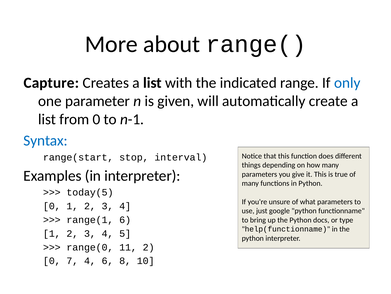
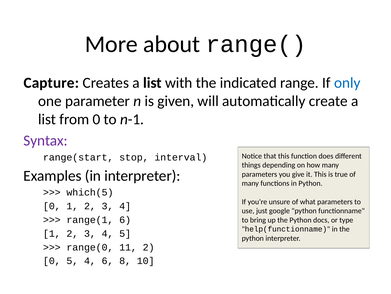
Syntax colour: blue -> purple
today(5: today(5 -> which(5
0 7: 7 -> 5
